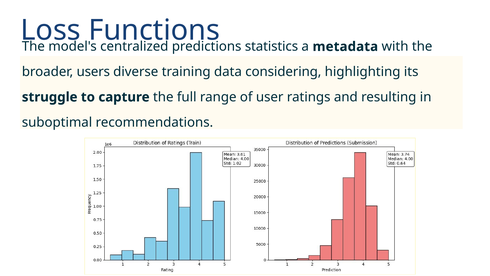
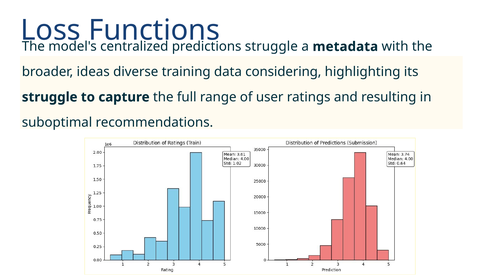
statistics at (271, 47): statistics -> struggle
users: users -> ideas
